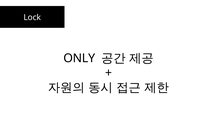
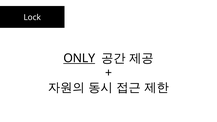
ONLY underline: none -> present
